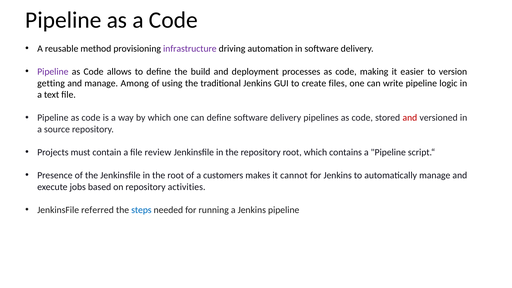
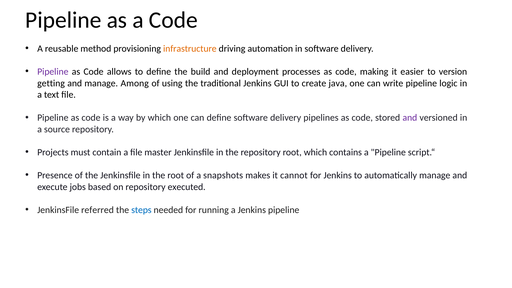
infrastructure colour: purple -> orange
files: files -> java
and at (410, 118) colour: red -> purple
review: review -> master
customers: customers -> snapshots
activities: activities -> executed
